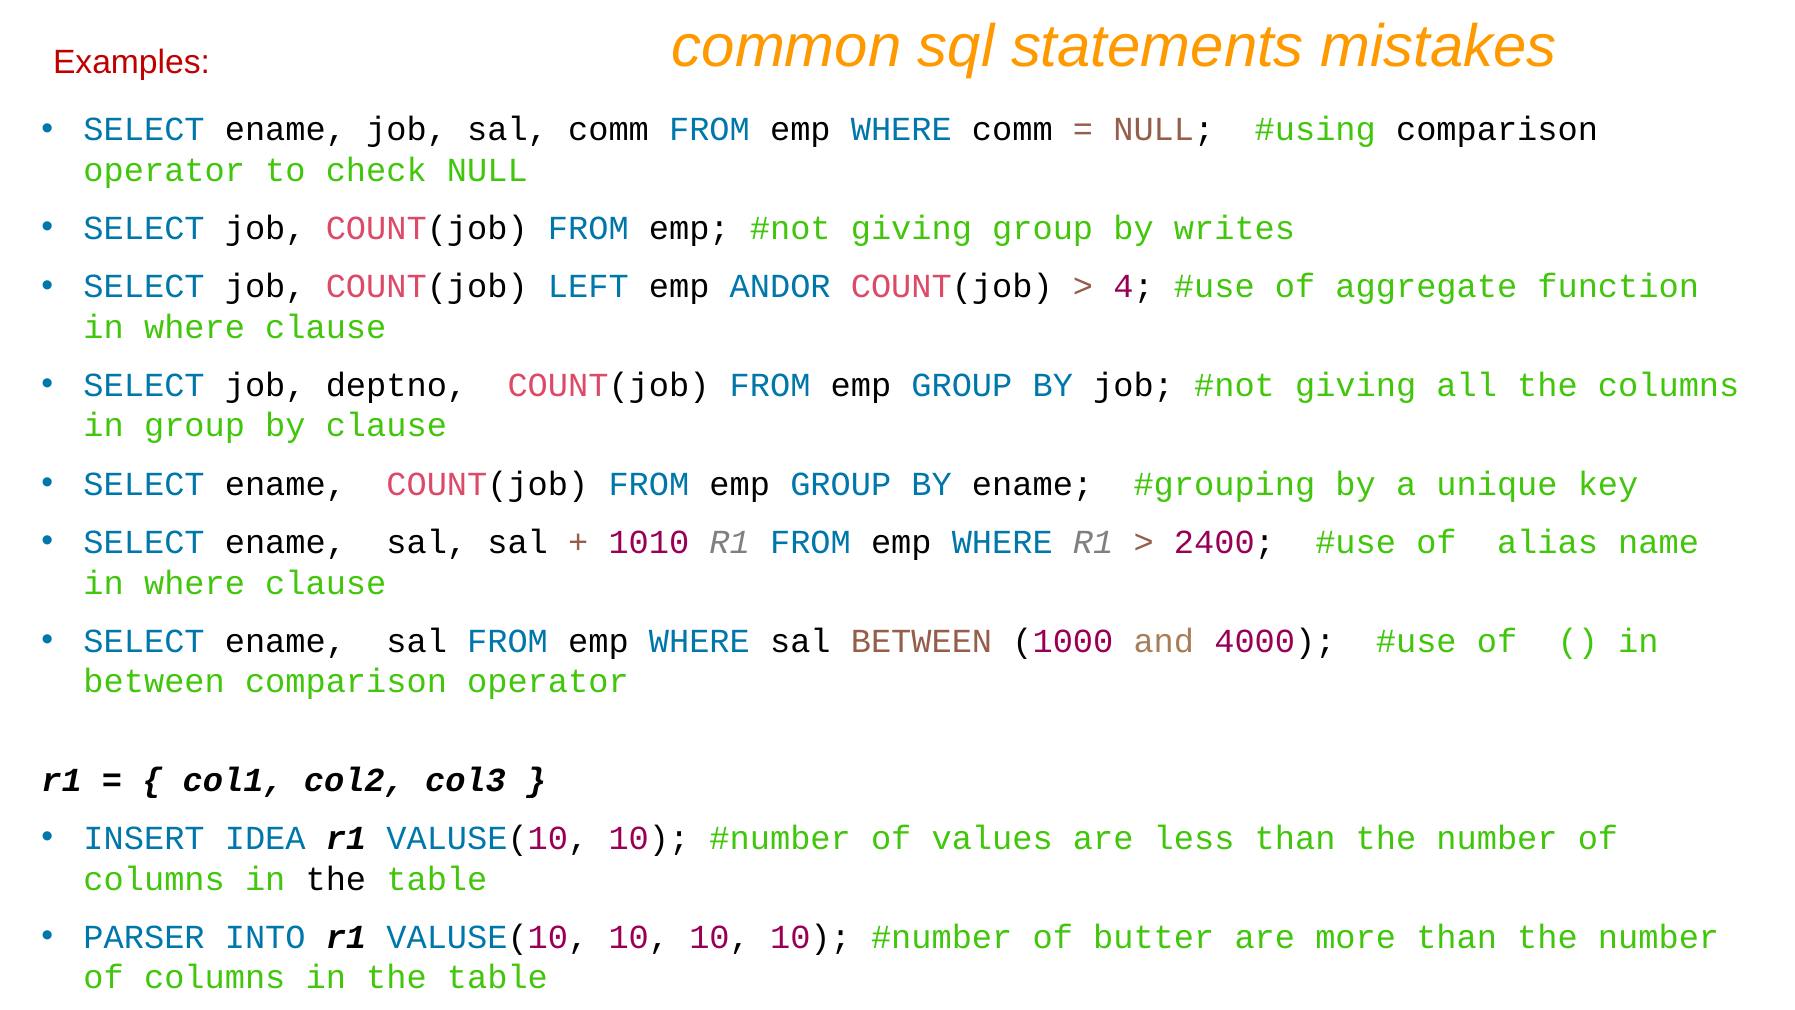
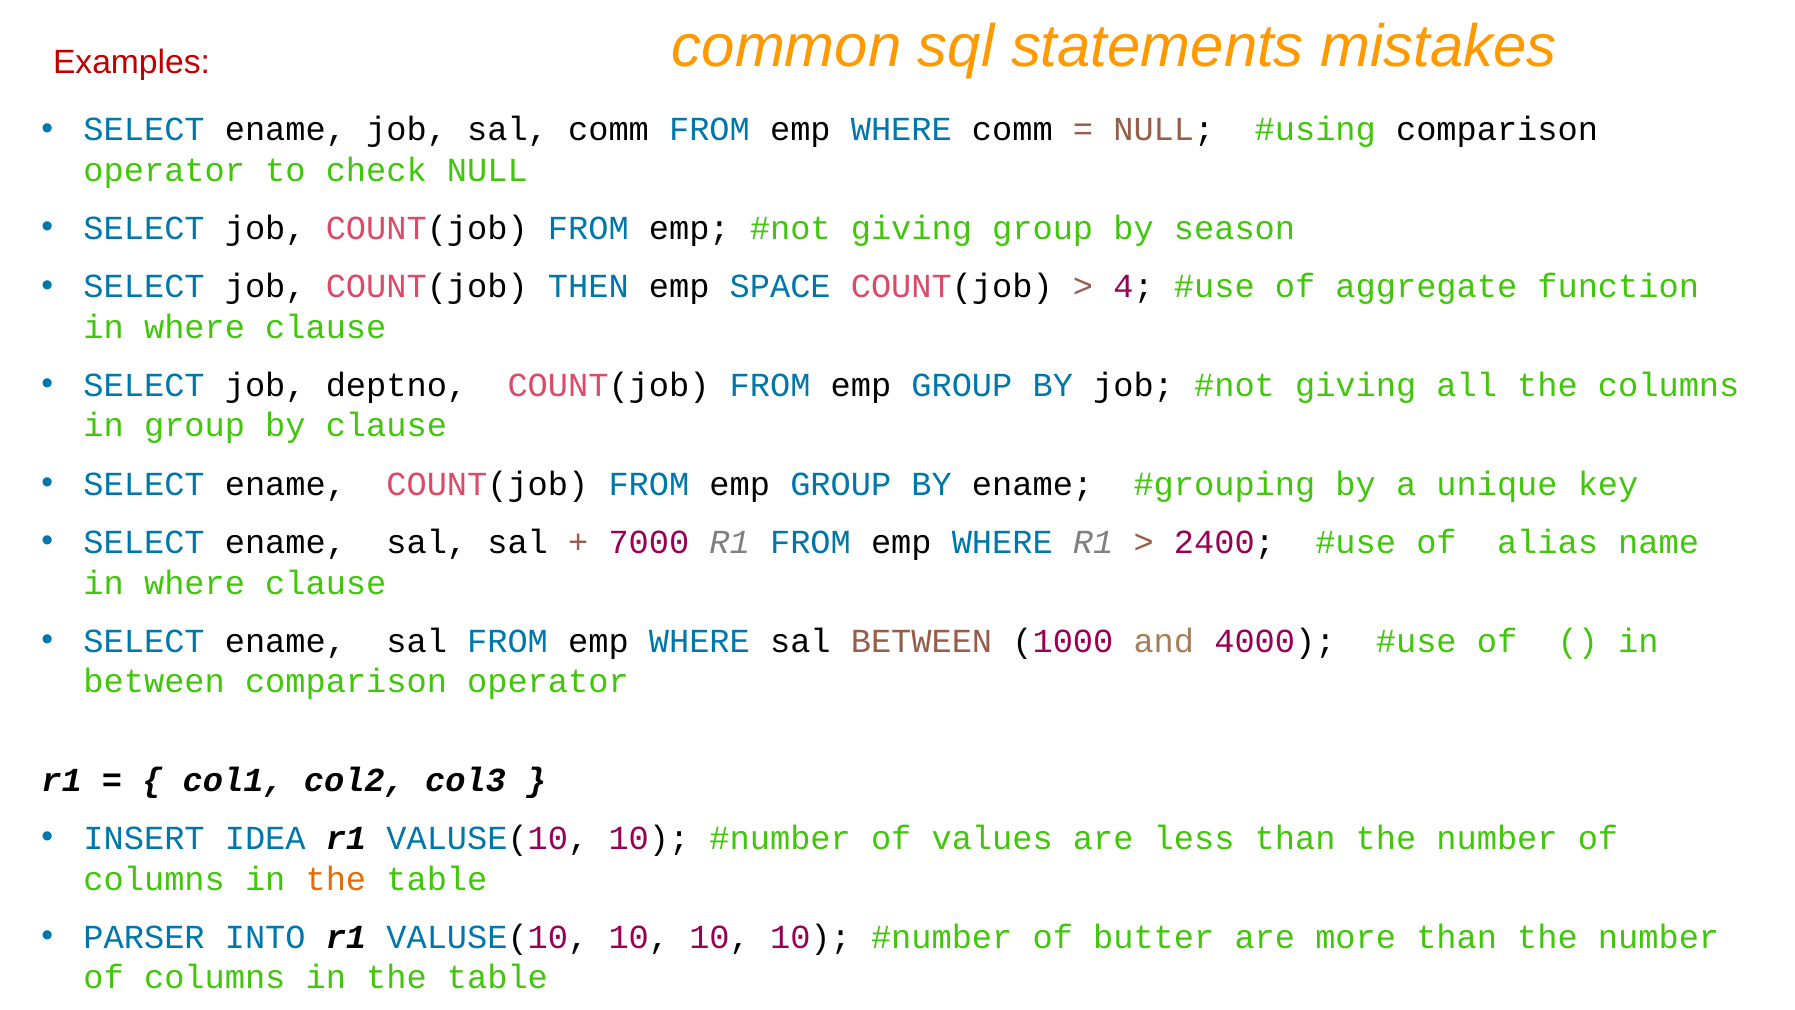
writes: writes -> season
LEFT: LEFT -> THEN
ANDOR: ANDOR -> SPACE
1010: 1010 -> 7000
the at (336, 879) colour: black -> orange
